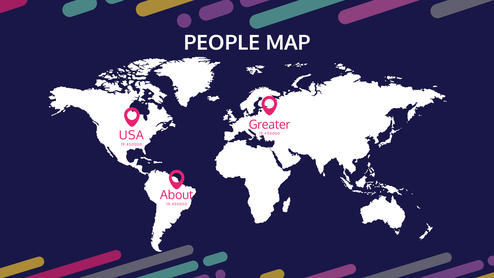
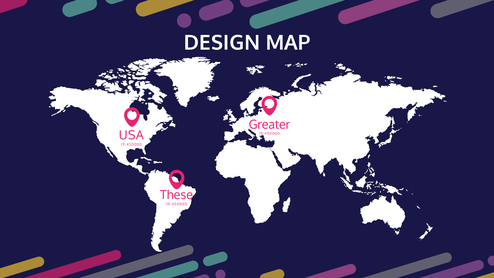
PEOPLE: PEOPLE -> DESIGN
About: About -> These
